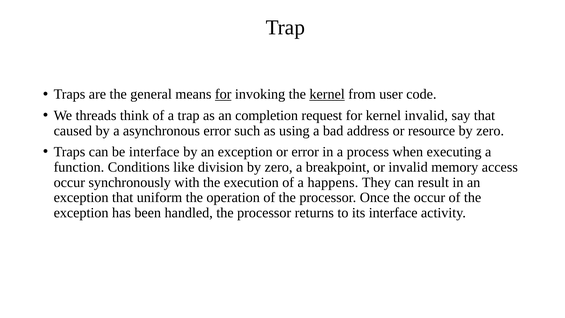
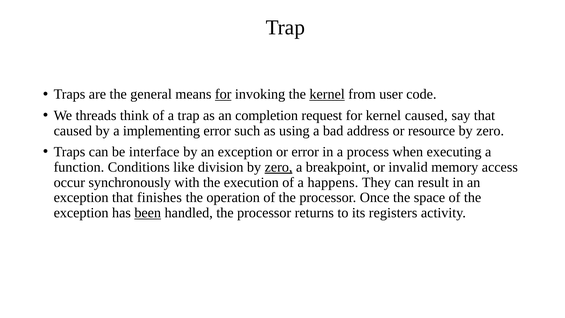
kernel invalid: invalid -> caused
asynchronous: asynchronous -> implementing
zero at (279, 167) underline: none -> present
uniform: uniform -> finishes
the occur: occur -> space
been underline: none -> present
its interface: interface -> registers
